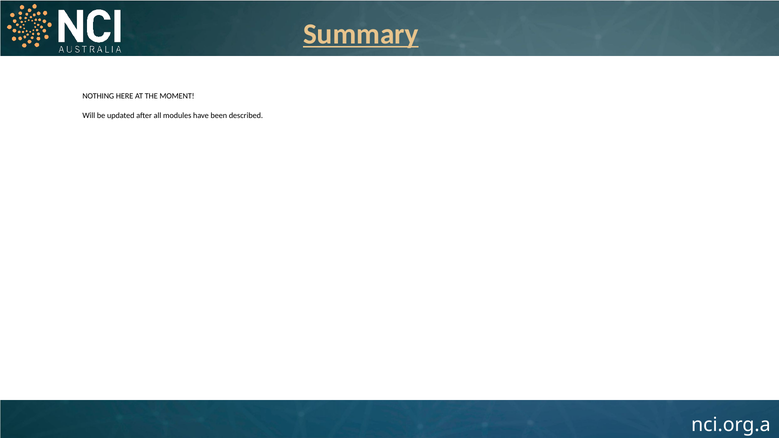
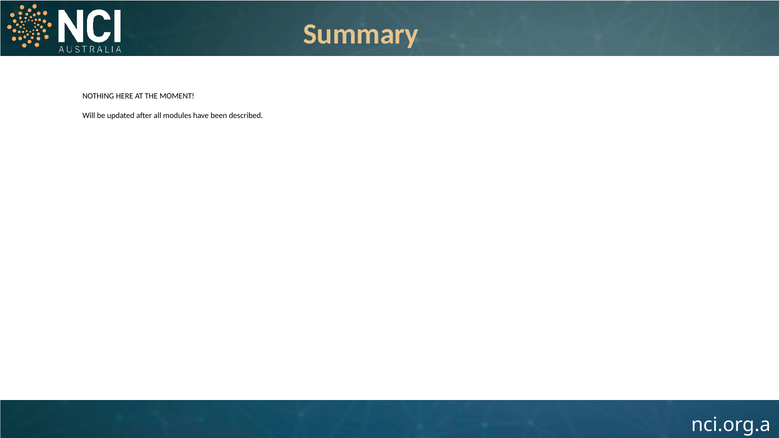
Summary underline: present -> none
